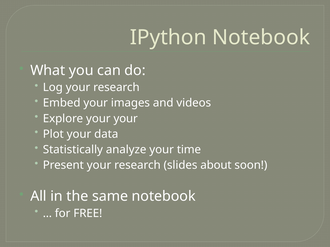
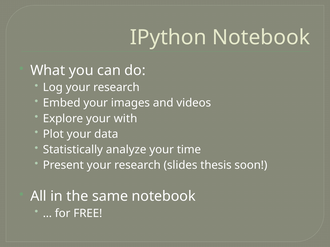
your your: your -> with
about: about -> thesis
